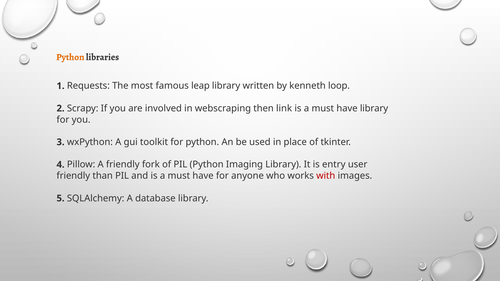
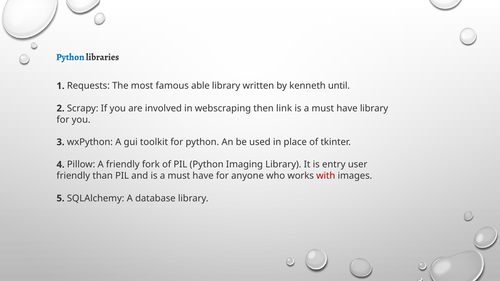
Python at (70, 57) colour: orange -> blue
leap: leap -> able
loop: loop -> until
